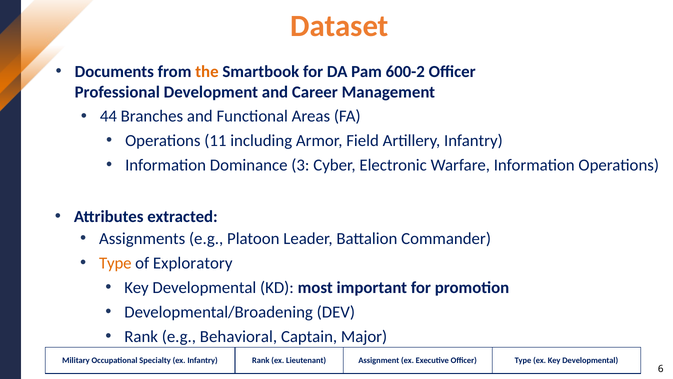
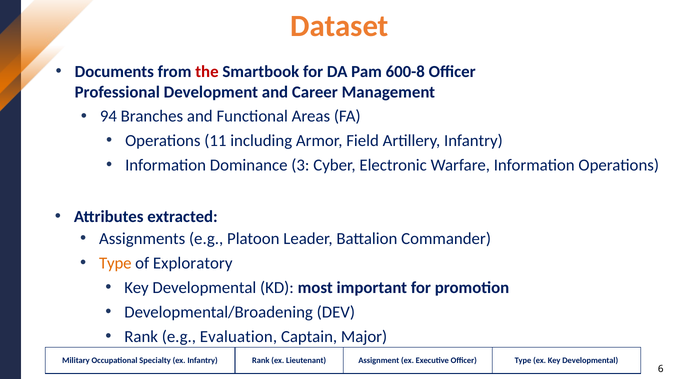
the colour: orange -> red
600-2: 600-2 -> 600-8
44: 44 -> 94
Behavioral: Behavioral -> Evaluation
